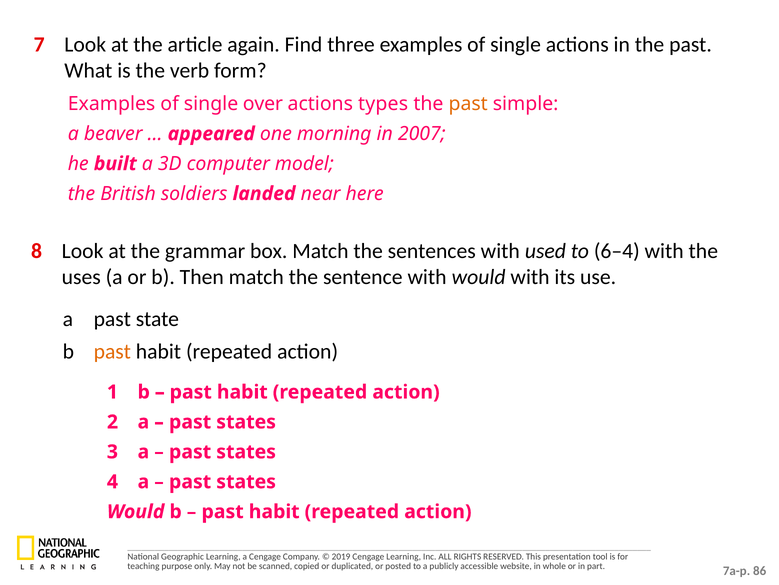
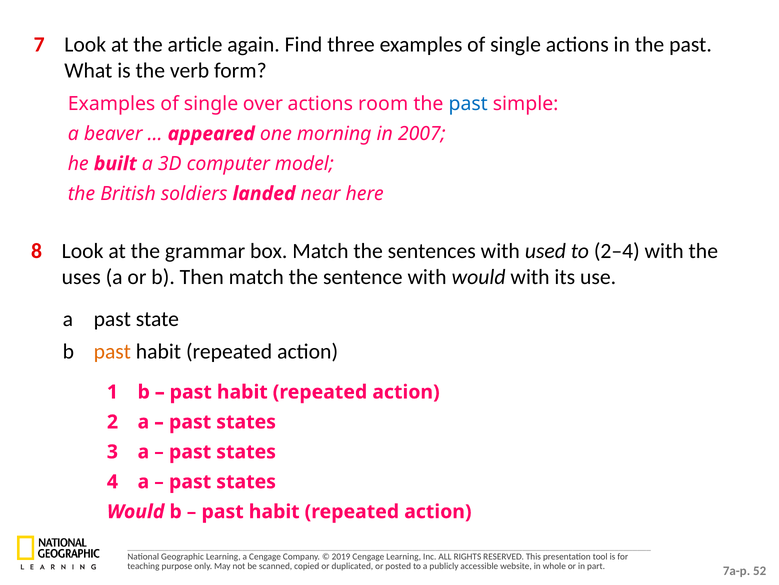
types: types -> room
past at (468, 104) colour: orange -> blue
6–4: 6–4 -> 2–4
86: 86 -> 52
